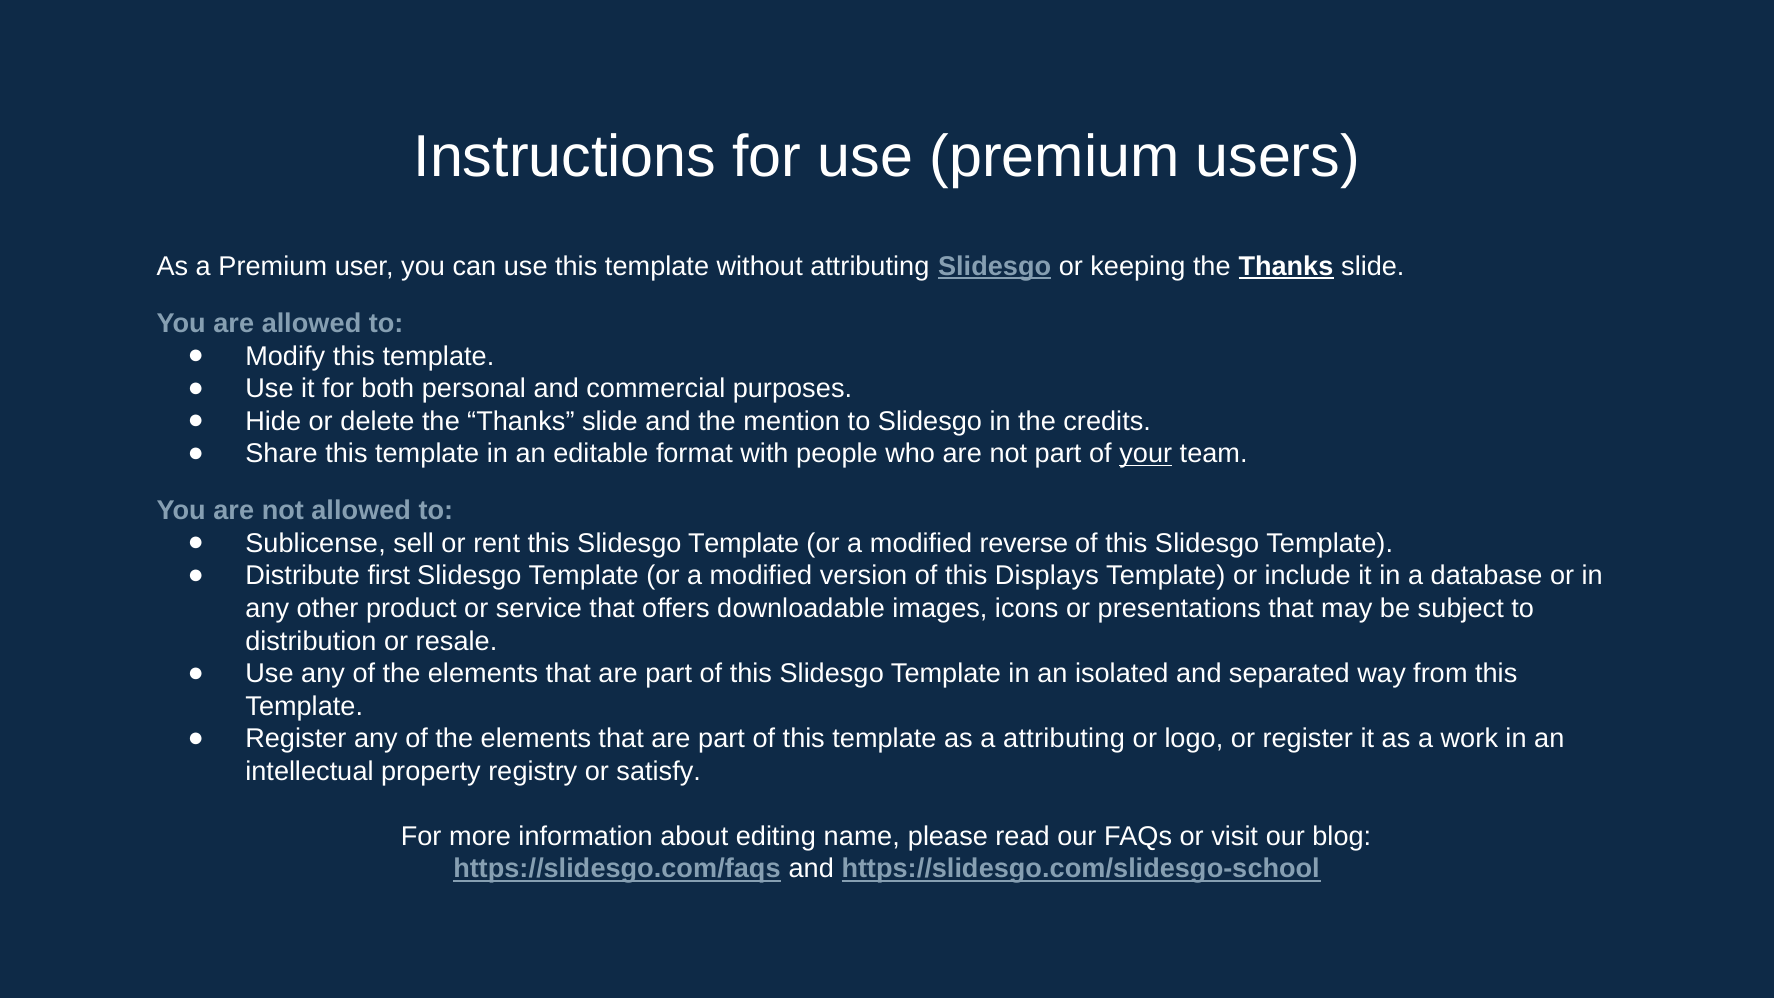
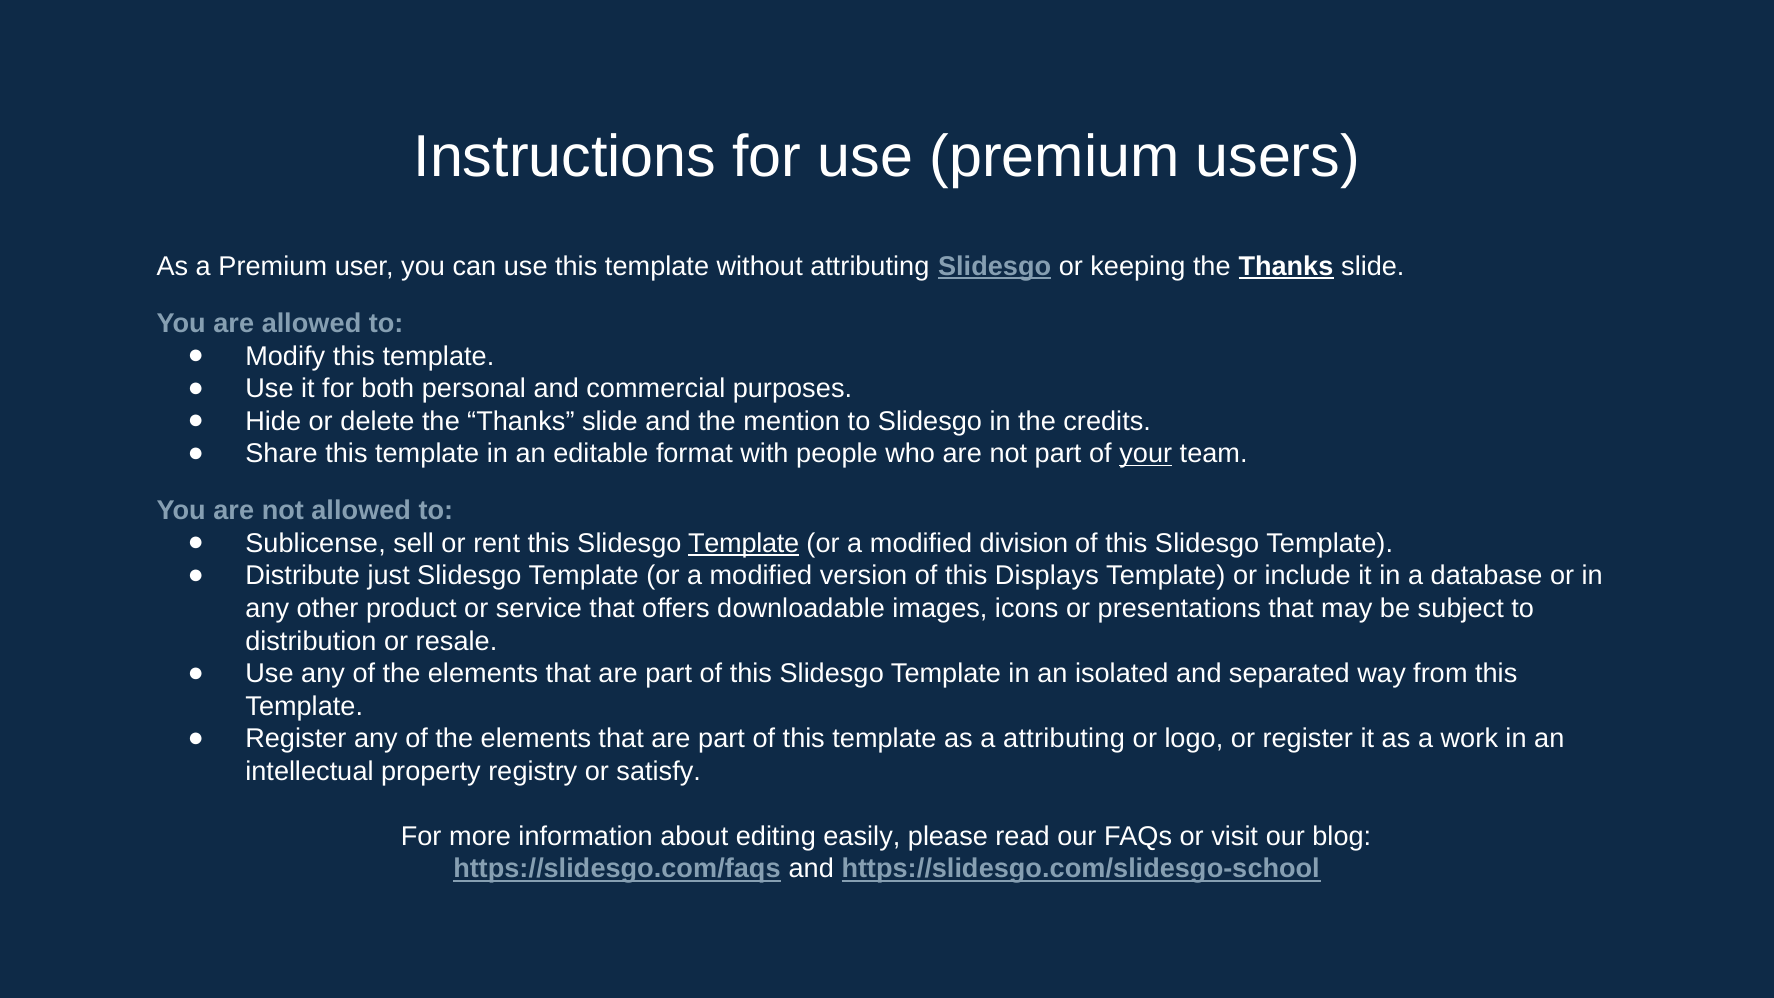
Template at (744, 543) underline: none -> present
reverse: reverse -> division
first: first -> just
name: name -> easily
